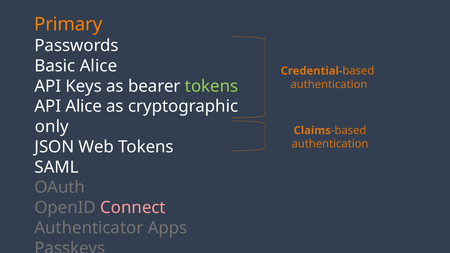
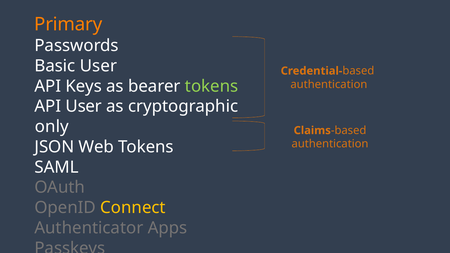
Basic Alice: Alice -> User
API Alice: Alice -> User
Connect colour: pink -> yellow
